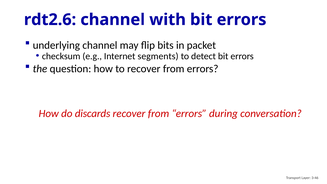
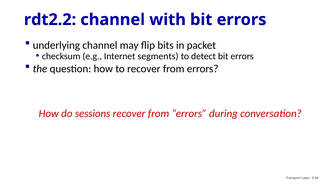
rdt2.6: rdt2.6 -> rdt2.2
discards: discards -> sessions
